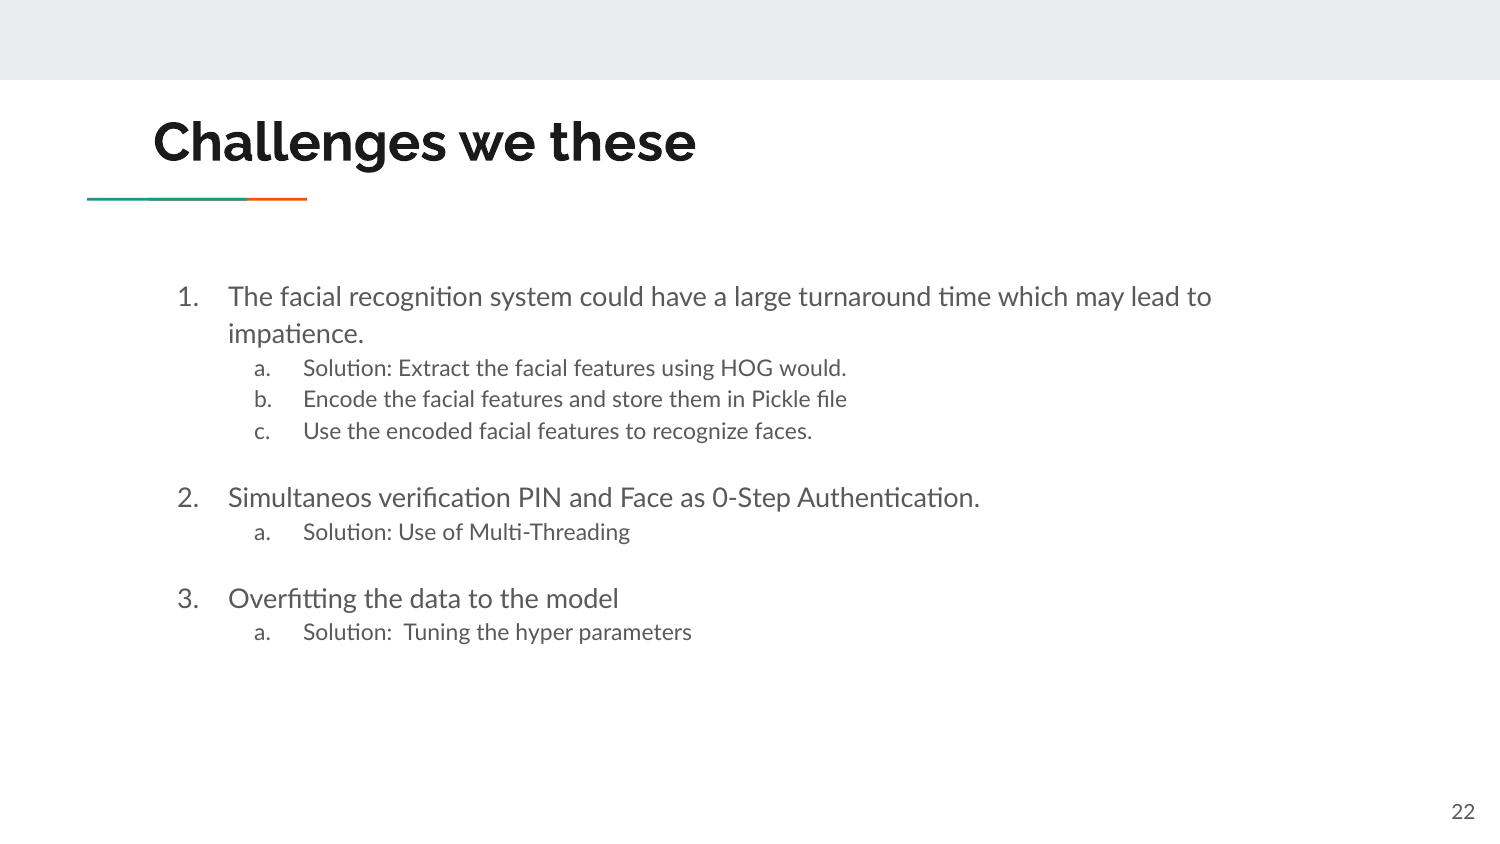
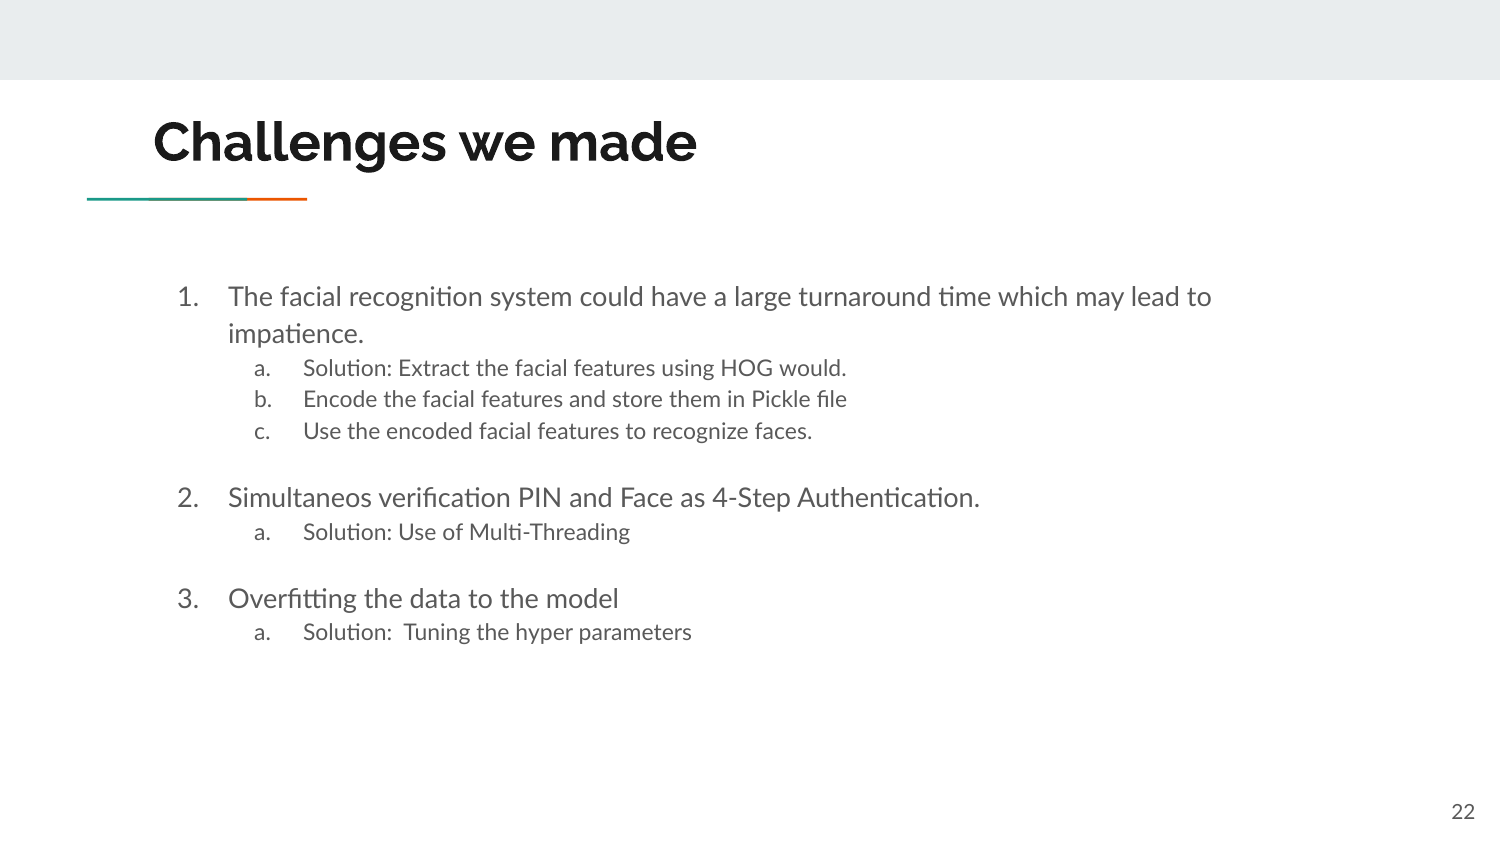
these: these -> made
0-Step: 0-Step -> 4-Step
